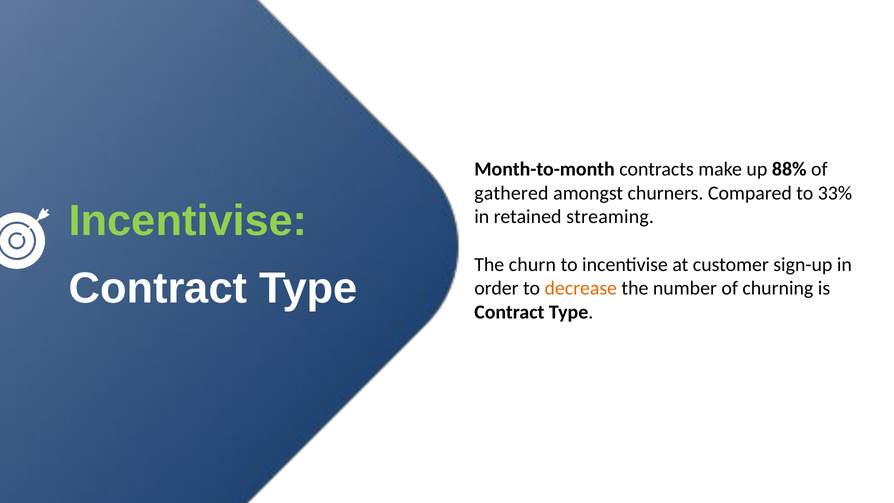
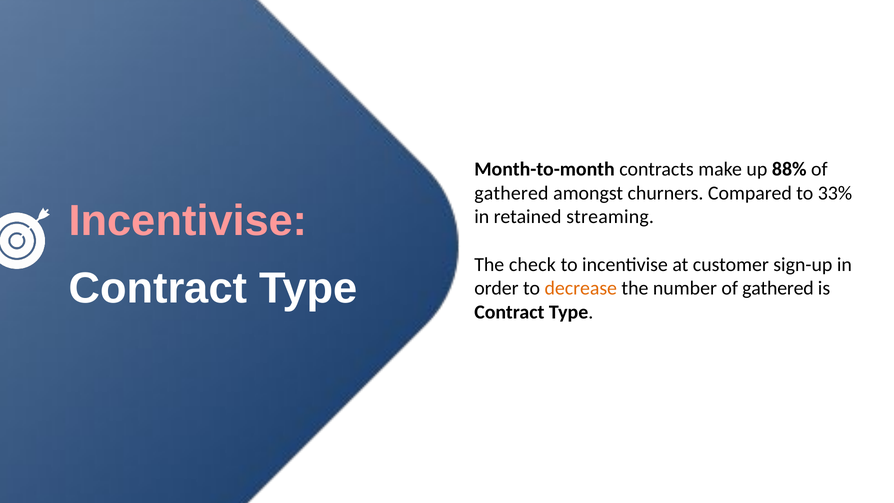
Incentivise at (188, 221) colour: light green -> pink
churn: churn -> check
number of churning: churning -> gathered
